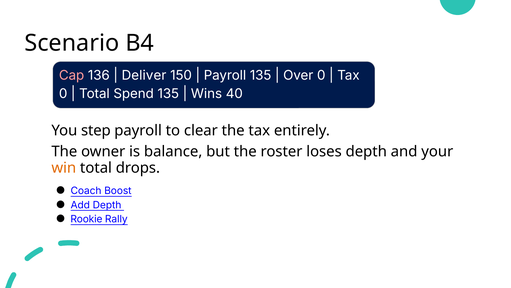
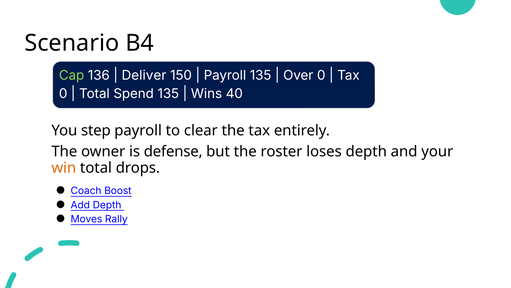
Cap colour: pink -> light green
balance: balance -> defense
Rookie: Rookie -> Moves
